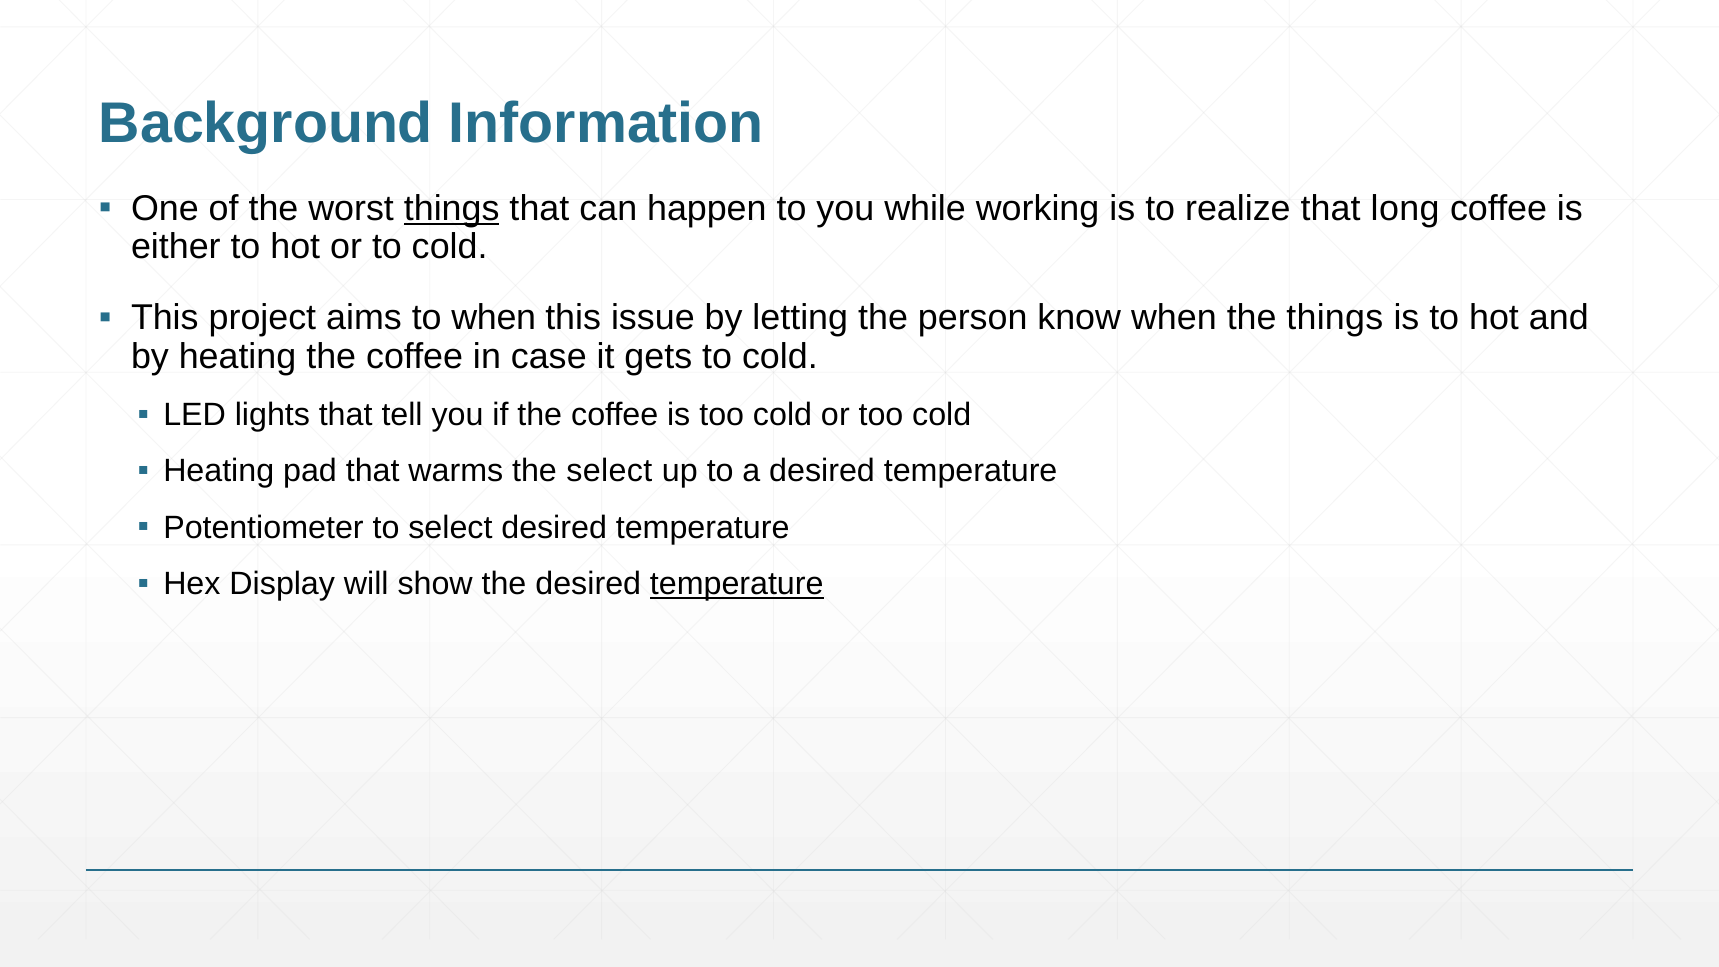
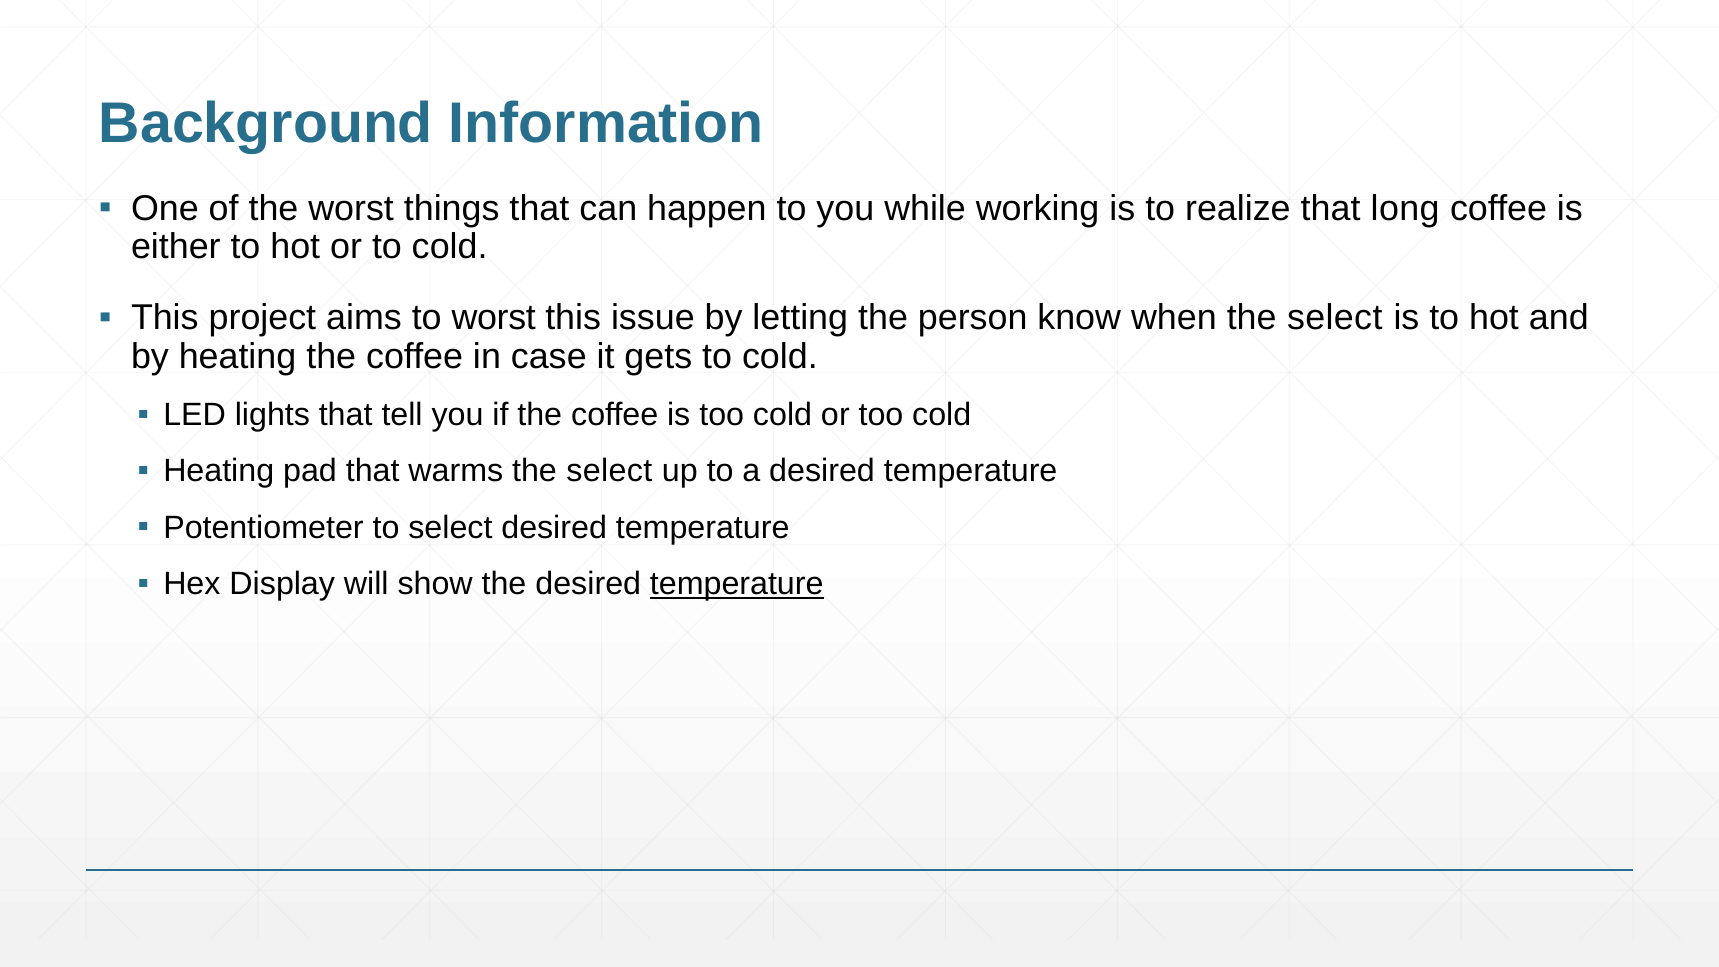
things at (452, 208) underline: present -> none
to when: when -> worst
when the things: things -> select
